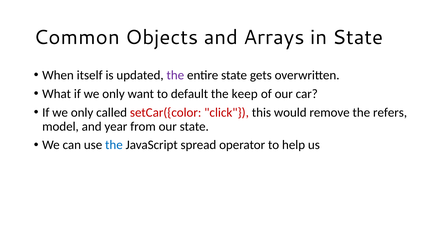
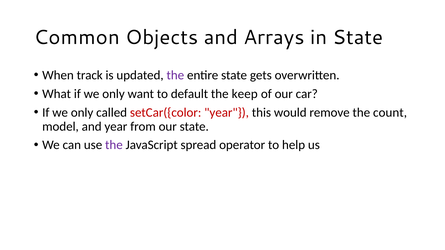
itself: itself -> track
setCar({color click: click -> year
refers: refers -> count
the at (114, 145) colour: blue -> purple
